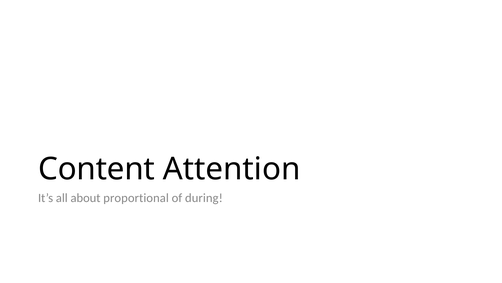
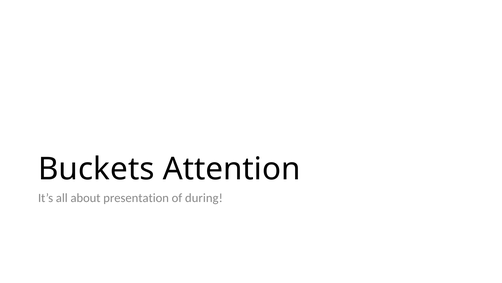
Content: Content -> Buckets
proportional: proportional -> presentation
